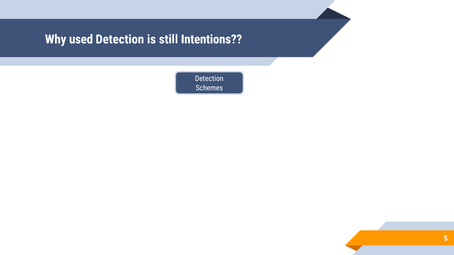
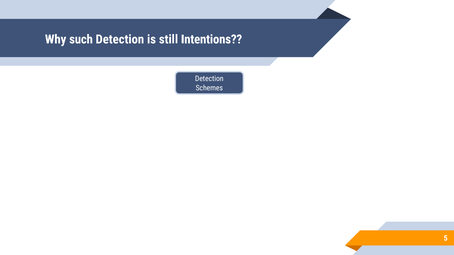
used: used -> such
